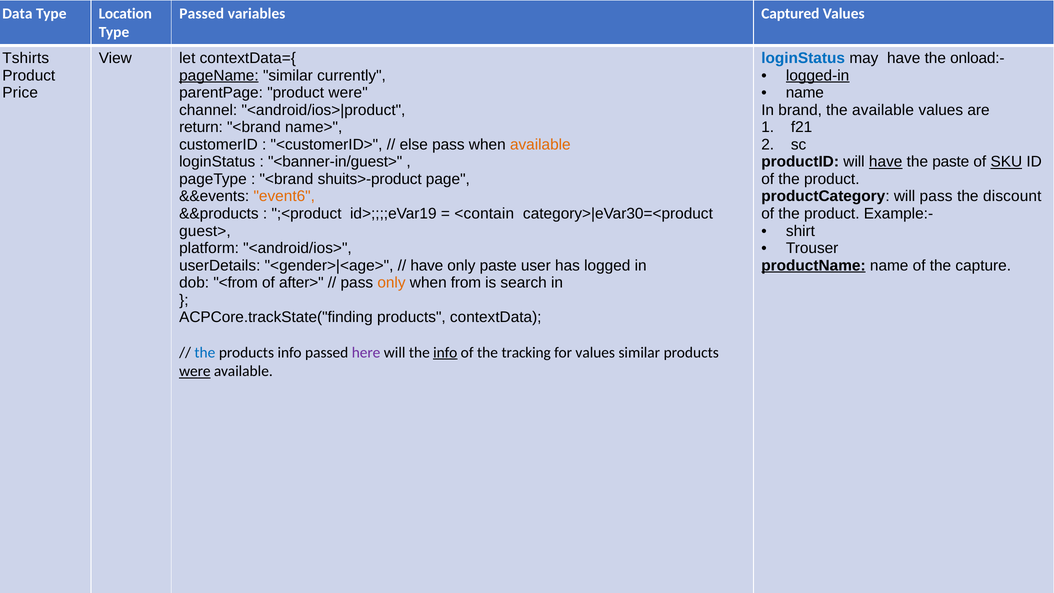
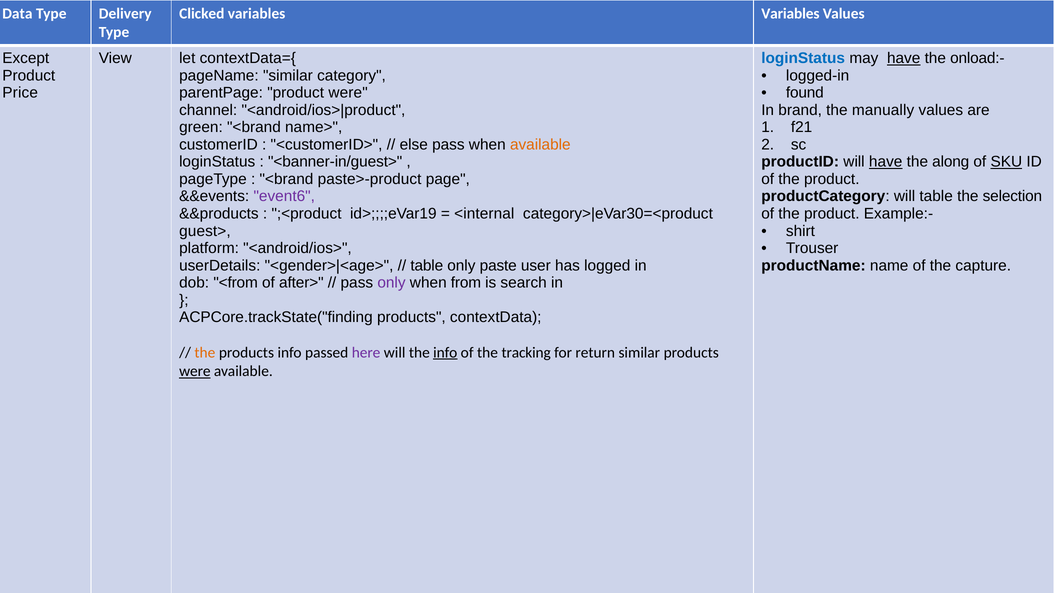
Location: Location -> Delivery
Passed at (202, 14): Passed -> Clicked
variables Captured: Captured -> Variables
Tshirts: Tshirts -> Except
have at (904, 58) underline: none -> present
pageName underline: present -> none
currently: currently -> category
logged-in underline: present -> none
name at (805, 93): name -> found
the available: available -> manually
return: return -> green
the paste: paste -> along
shuits>-product: shuits>-product -> paste>-product
event6 colour: orange -> purple
will pass: pass -> table
discount: discount -> selection
<contain: <contain -> <internal
have at (427, 265): have -> table
productName underline: present -> none
only at (391, 283) colour: orange -> purple
the at (205, 352) colour: blue -> orange
for values: values -> return
